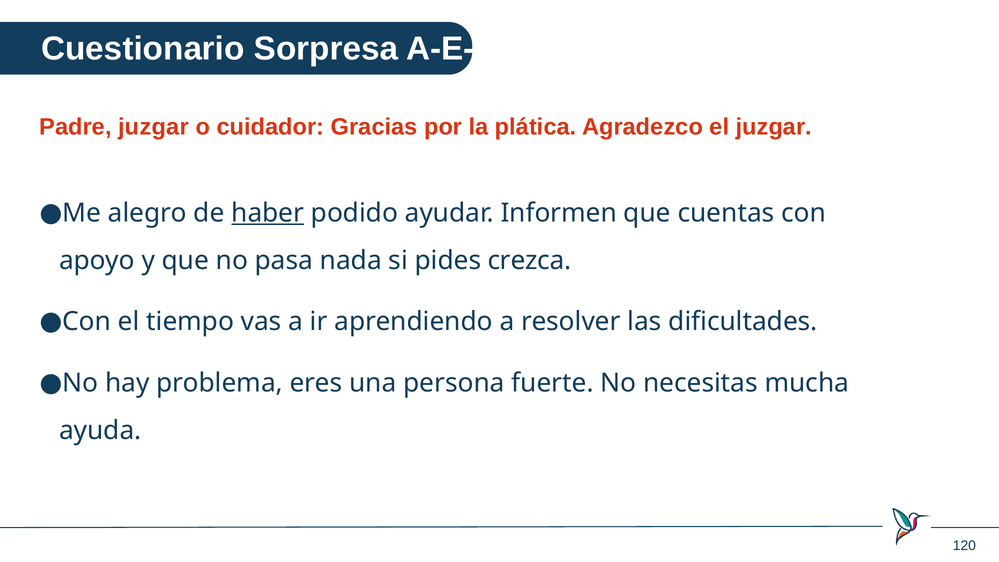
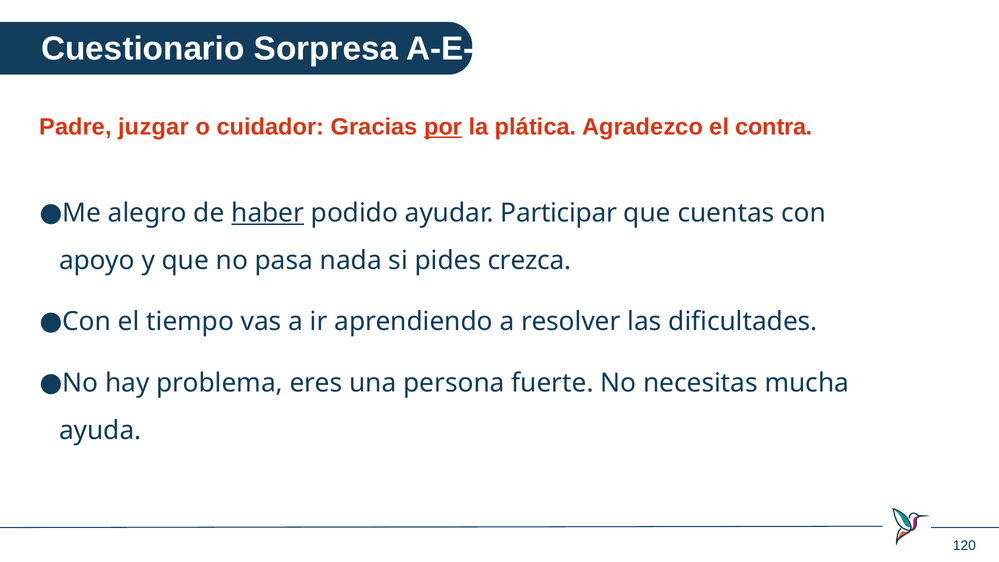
por underline: none -> present
el juzgar: juzgar -> contra
Informen: Informen -> Participar
